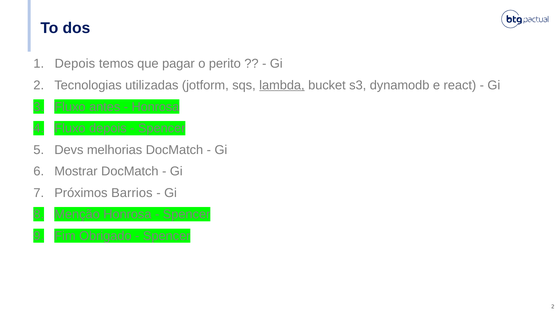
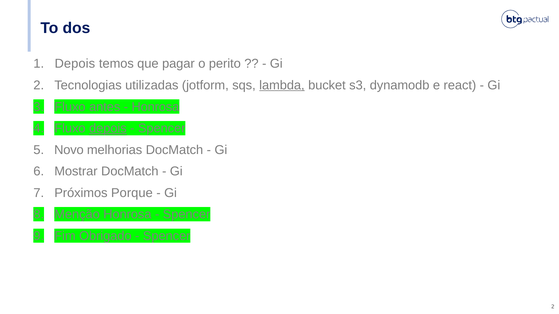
depois at (108, 128) underline: none -> present
Devs: Devs -> Novo
Barrios: Barrios -> Porque
